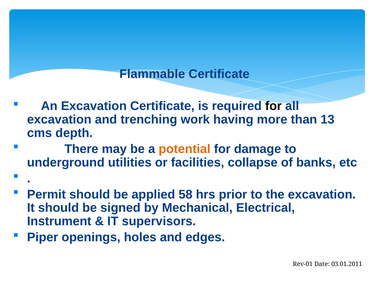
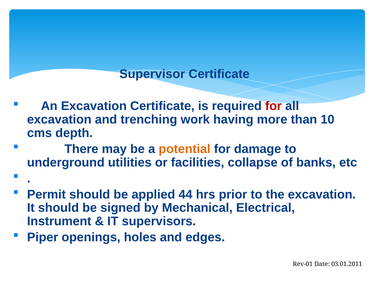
Flammable: Flammable -> Supervisor
for at (273, 106) colour: black -> red
13: 13 -> 10
58: 58 -> 44
